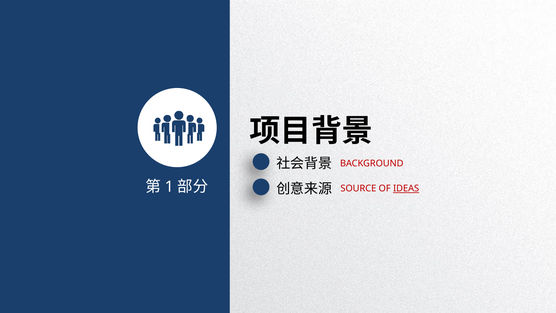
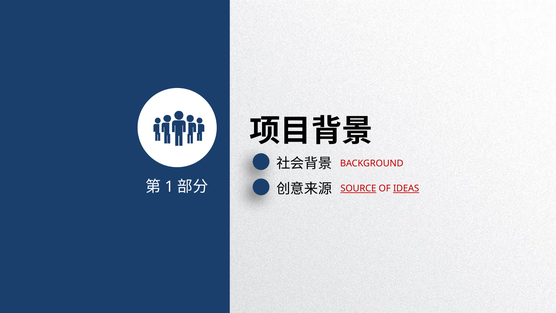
SOURCE underline: none -> present
